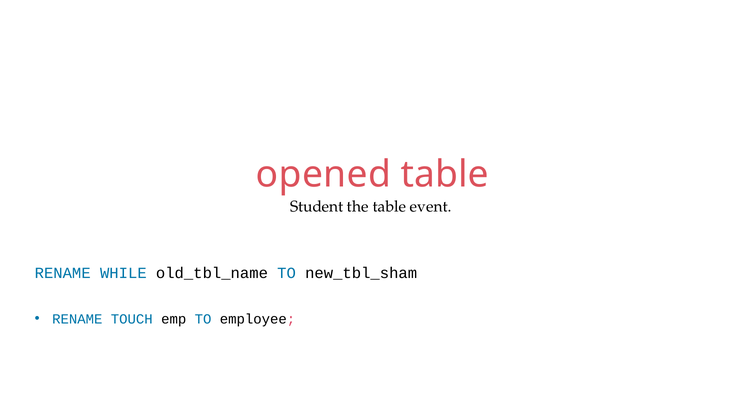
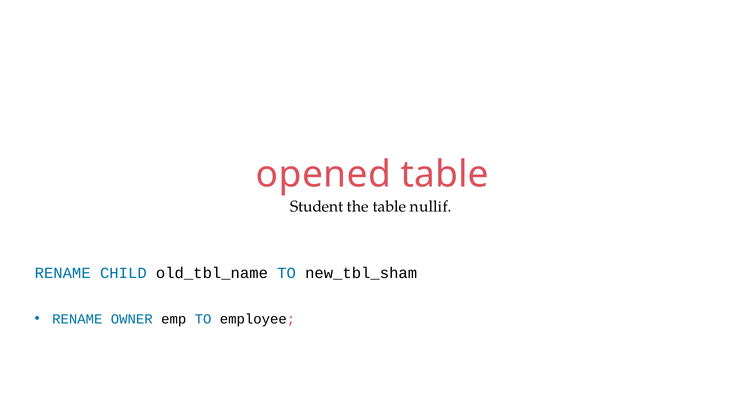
event: event -> nullif
WHILE: WHILE -> CHILD
TOUCH: TOUCH -> OWNER
